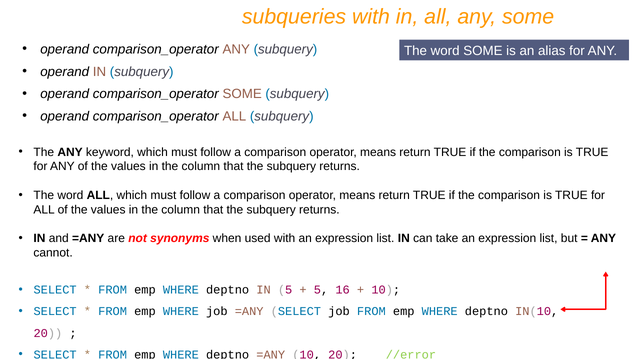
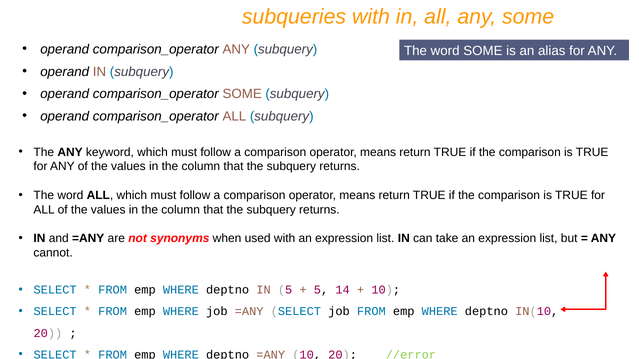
16: 16 -> 14
